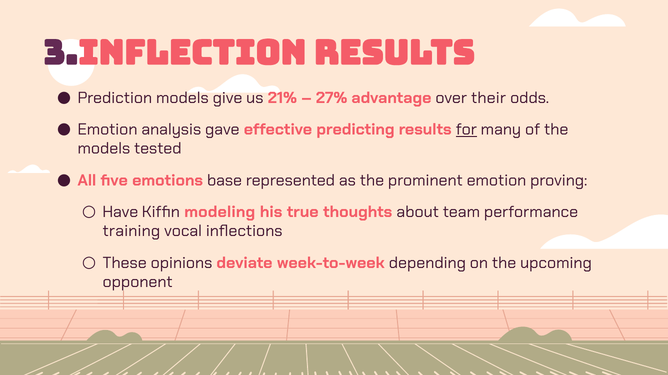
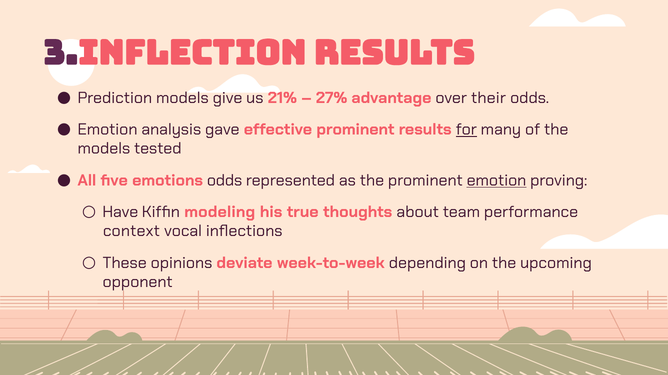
effective predicting: predicting -> prominent
emotions base: base -> odds
emotion at (496, 181) underline: none -> present
training: training -> context
